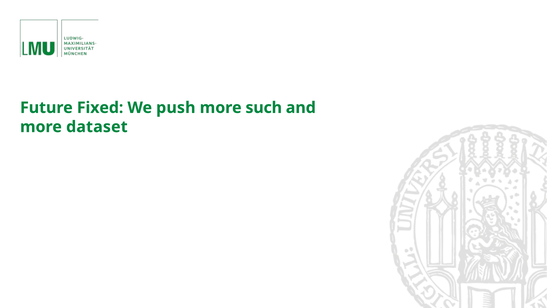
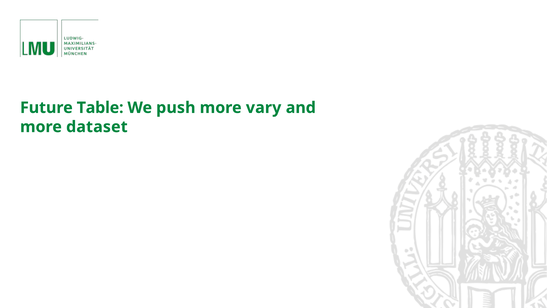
Fixed: Fixed -> Table
such: such -> vary
